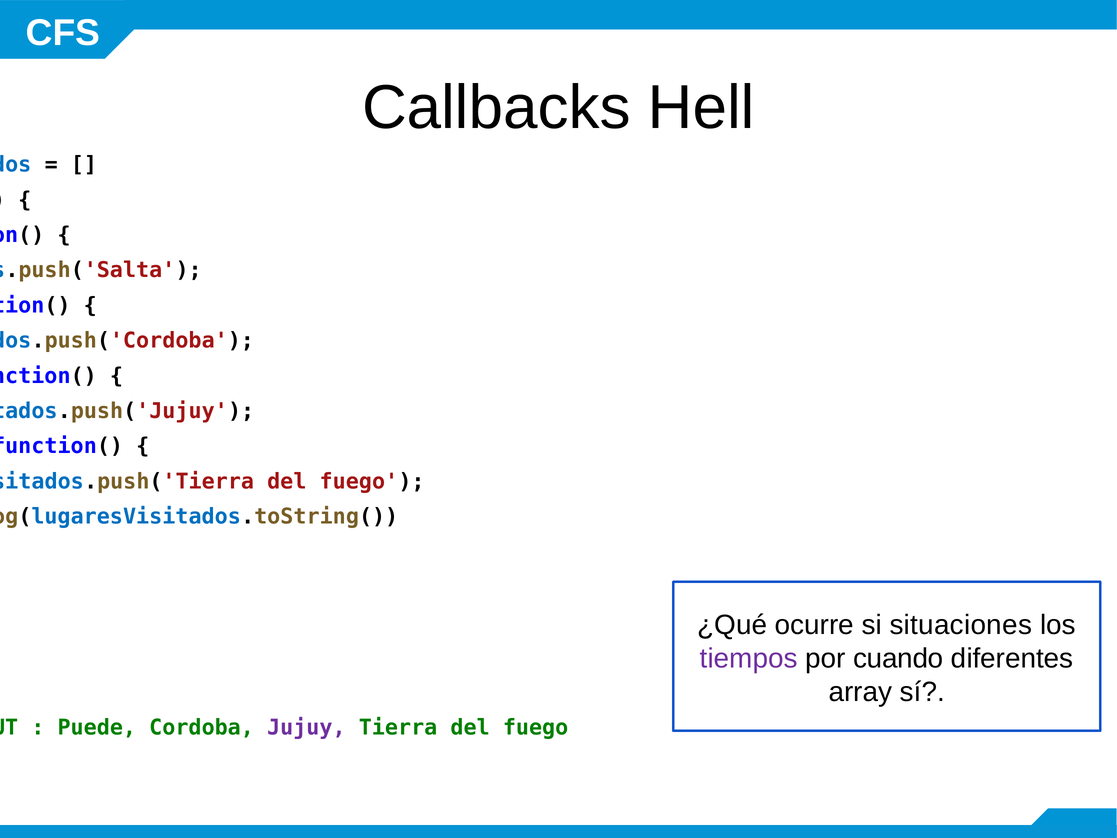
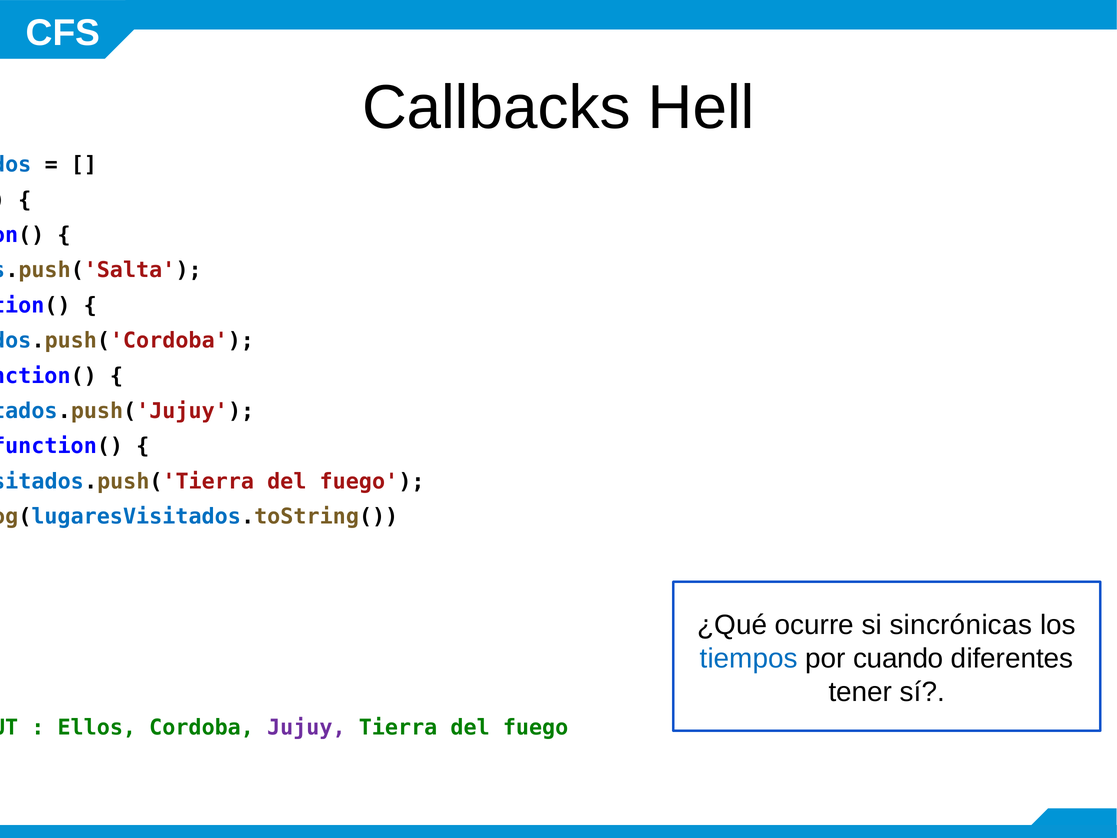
situaciones: situaciones -> sincrónicas
tiempos colour: purple -> blue
array: array -> tener
Puede: Puede -> Ellos
